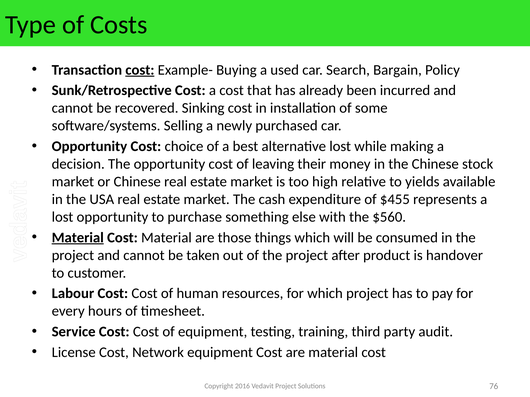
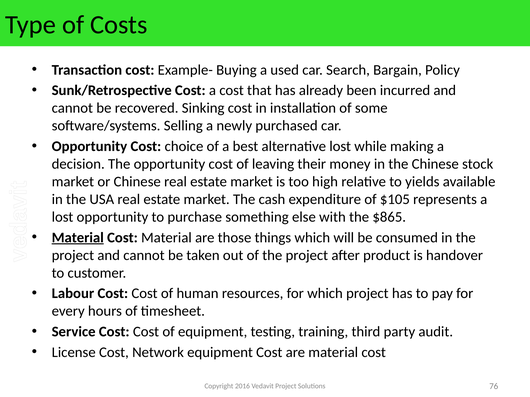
cost at (140, 70) underline: present -> none
$455: $455 -> $105
$560: $560 -> $865
